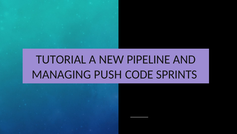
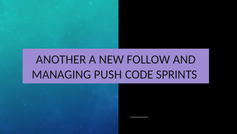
TUTORIAL: TUTORIAL -> ANOTHER
PIPELINE: PIPELINE -> FOLLOW
